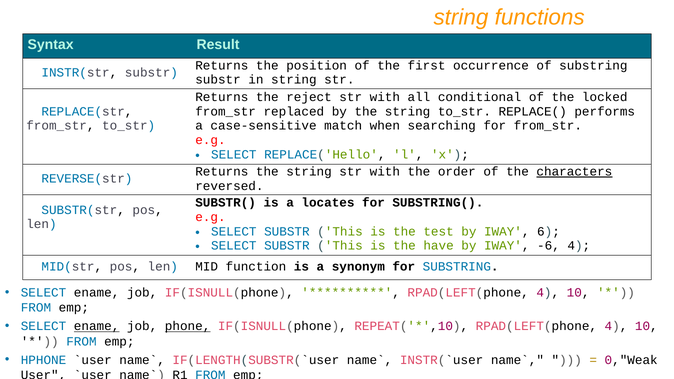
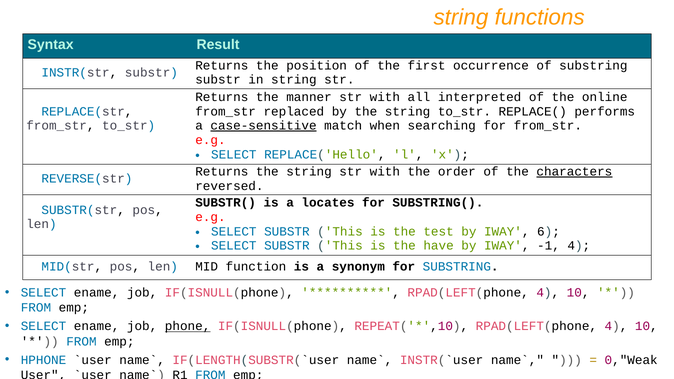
reject: reject -> manner
conditional: conditional -> interpreted
locked: locked -> online
case-sensitive underline: none -> present
-6: -6 -> -1
ename at (97, 326) underline: present -> none
